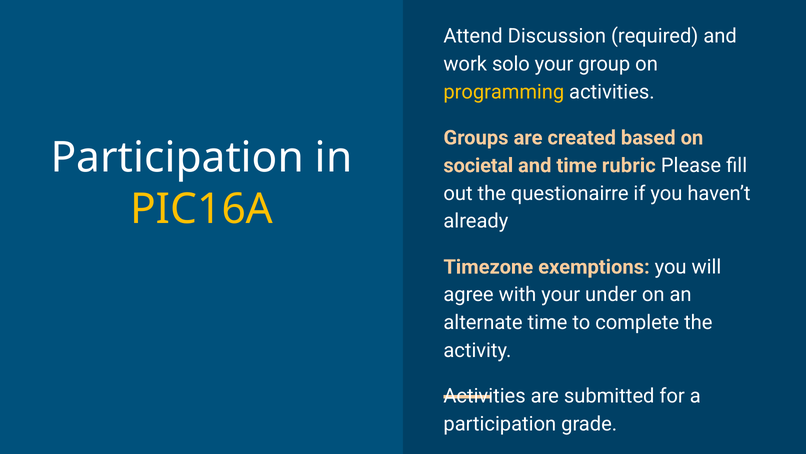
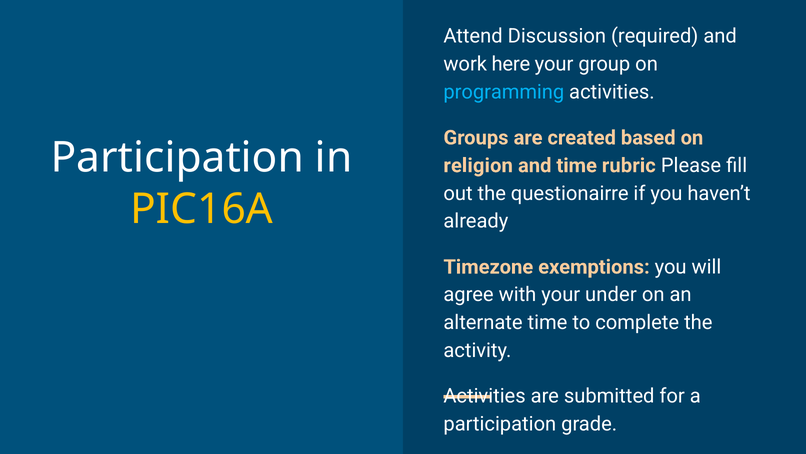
solo: solo -> here
programming colour: yellow -> light blue
societal: societal -> religion
